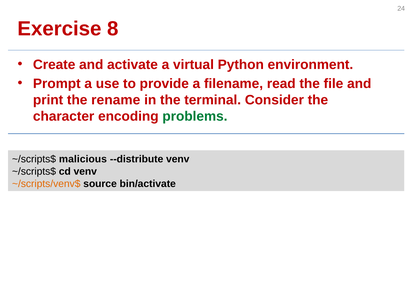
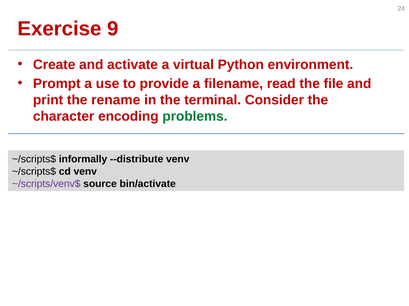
8: 8 -> 9
malicious: malicious -> informally
~/scripts/venv$ colour: orange -> purple
